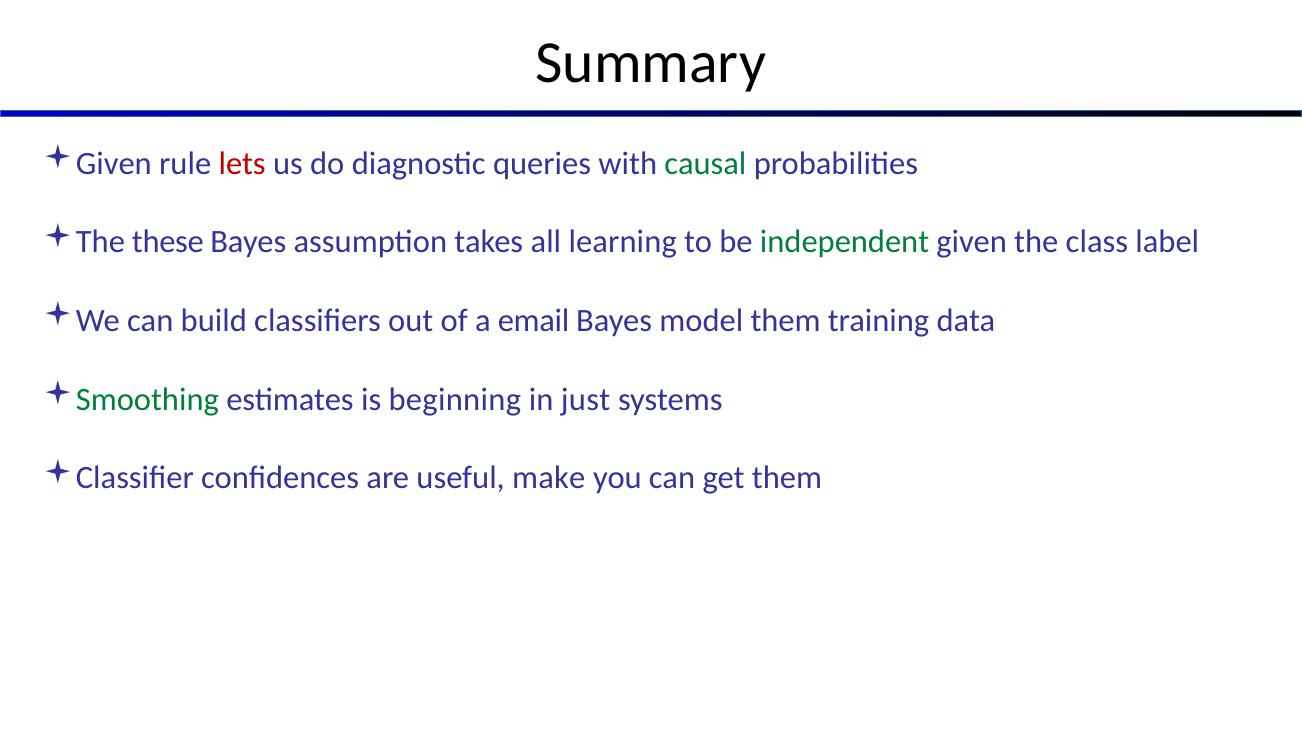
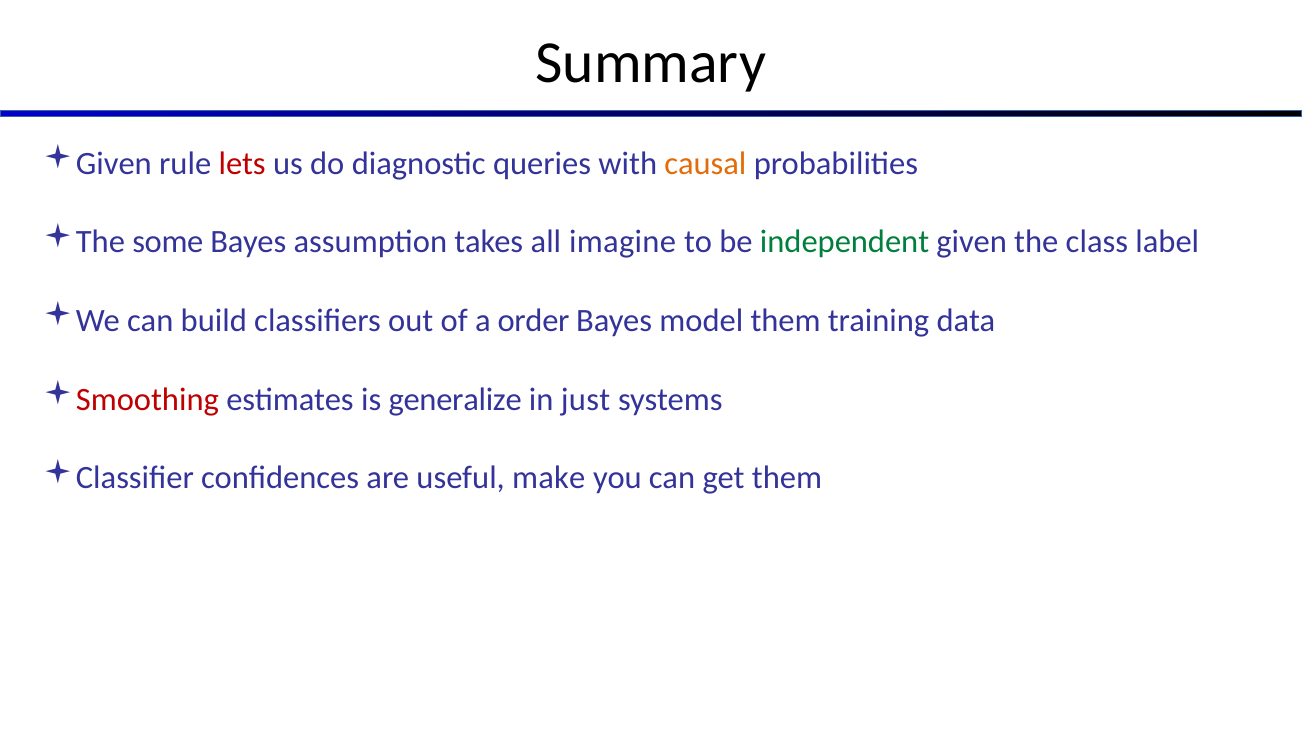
causal colour: green -> orange
these: these -> some
learning: learning -> imagine
email: email -> order
Smoothing colour: green -> red
beginning: beginning -> generalize
